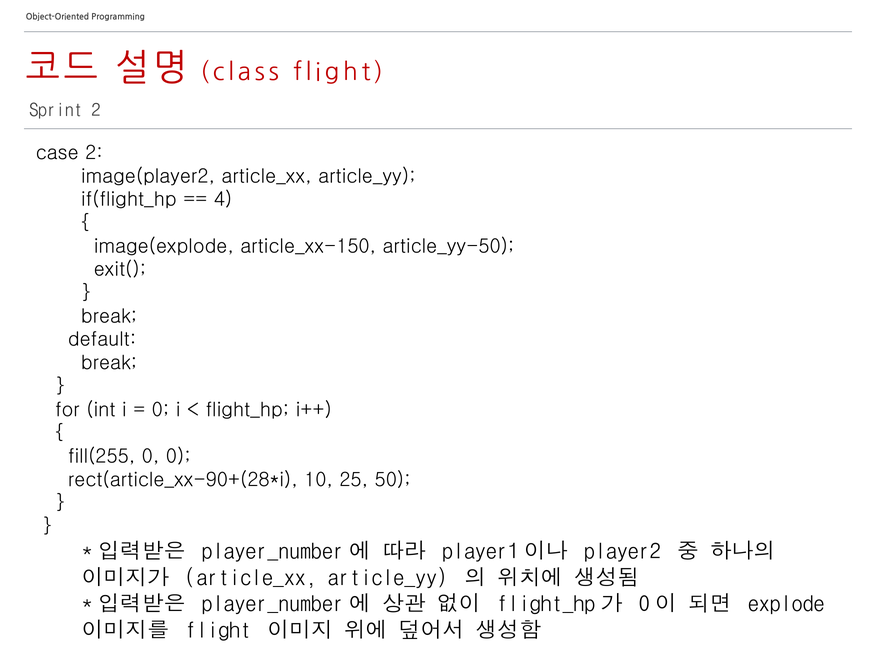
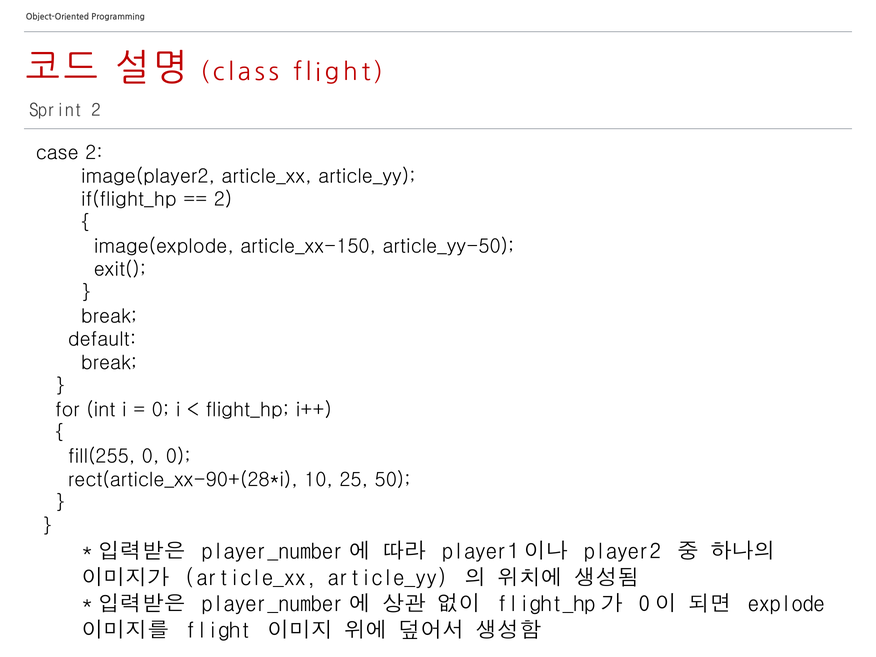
4 at (223, 199): 4 -> 2
